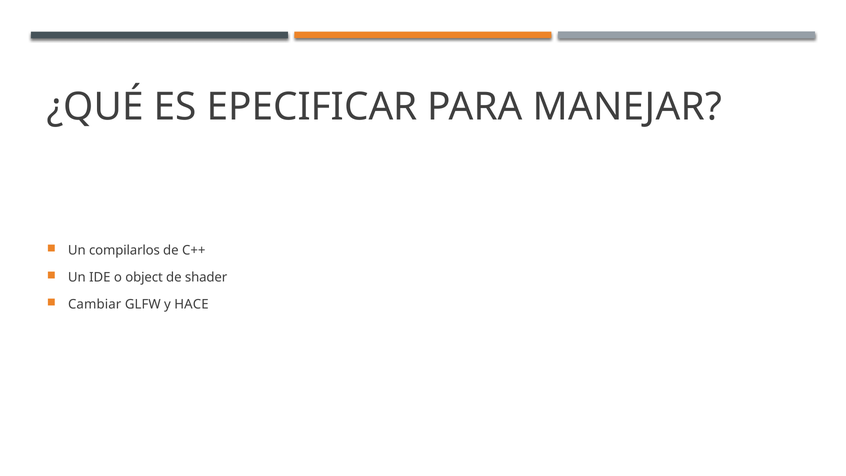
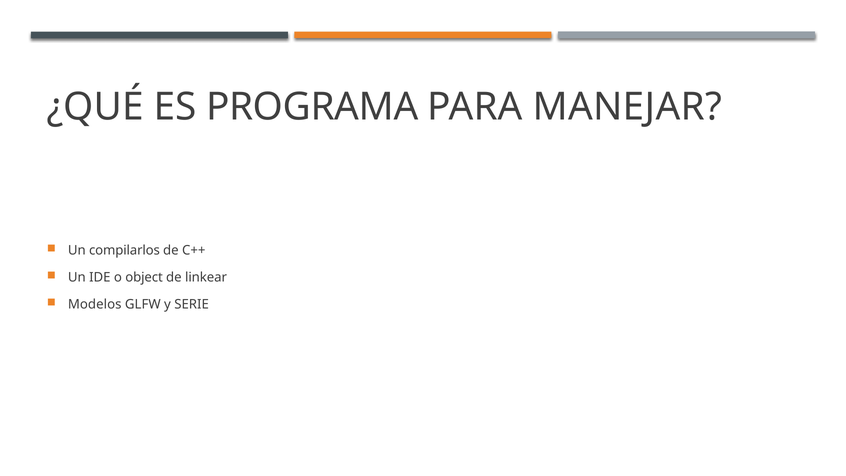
EPECIFICAR: EPECIFICAR -> PROGRAMA
shader: shader -> linkear
Cambiar: Cambiar -> Modelos
HACE: HACE -> SERIE
